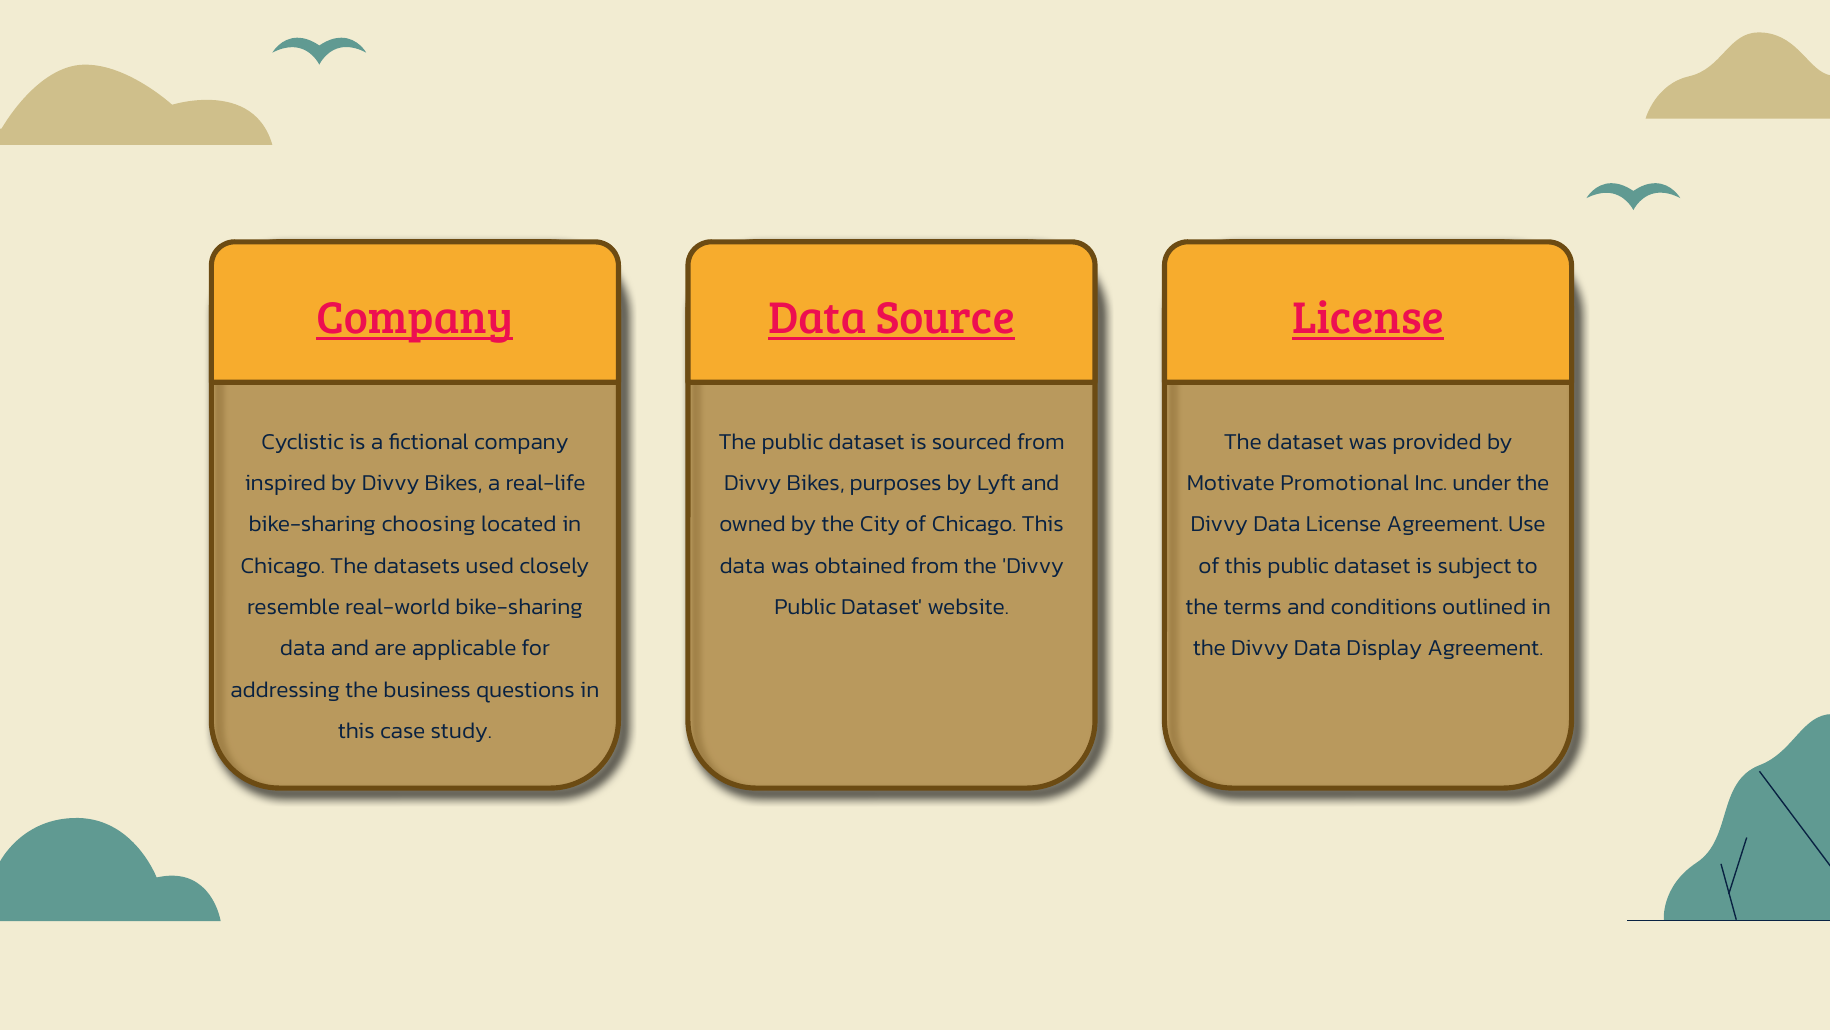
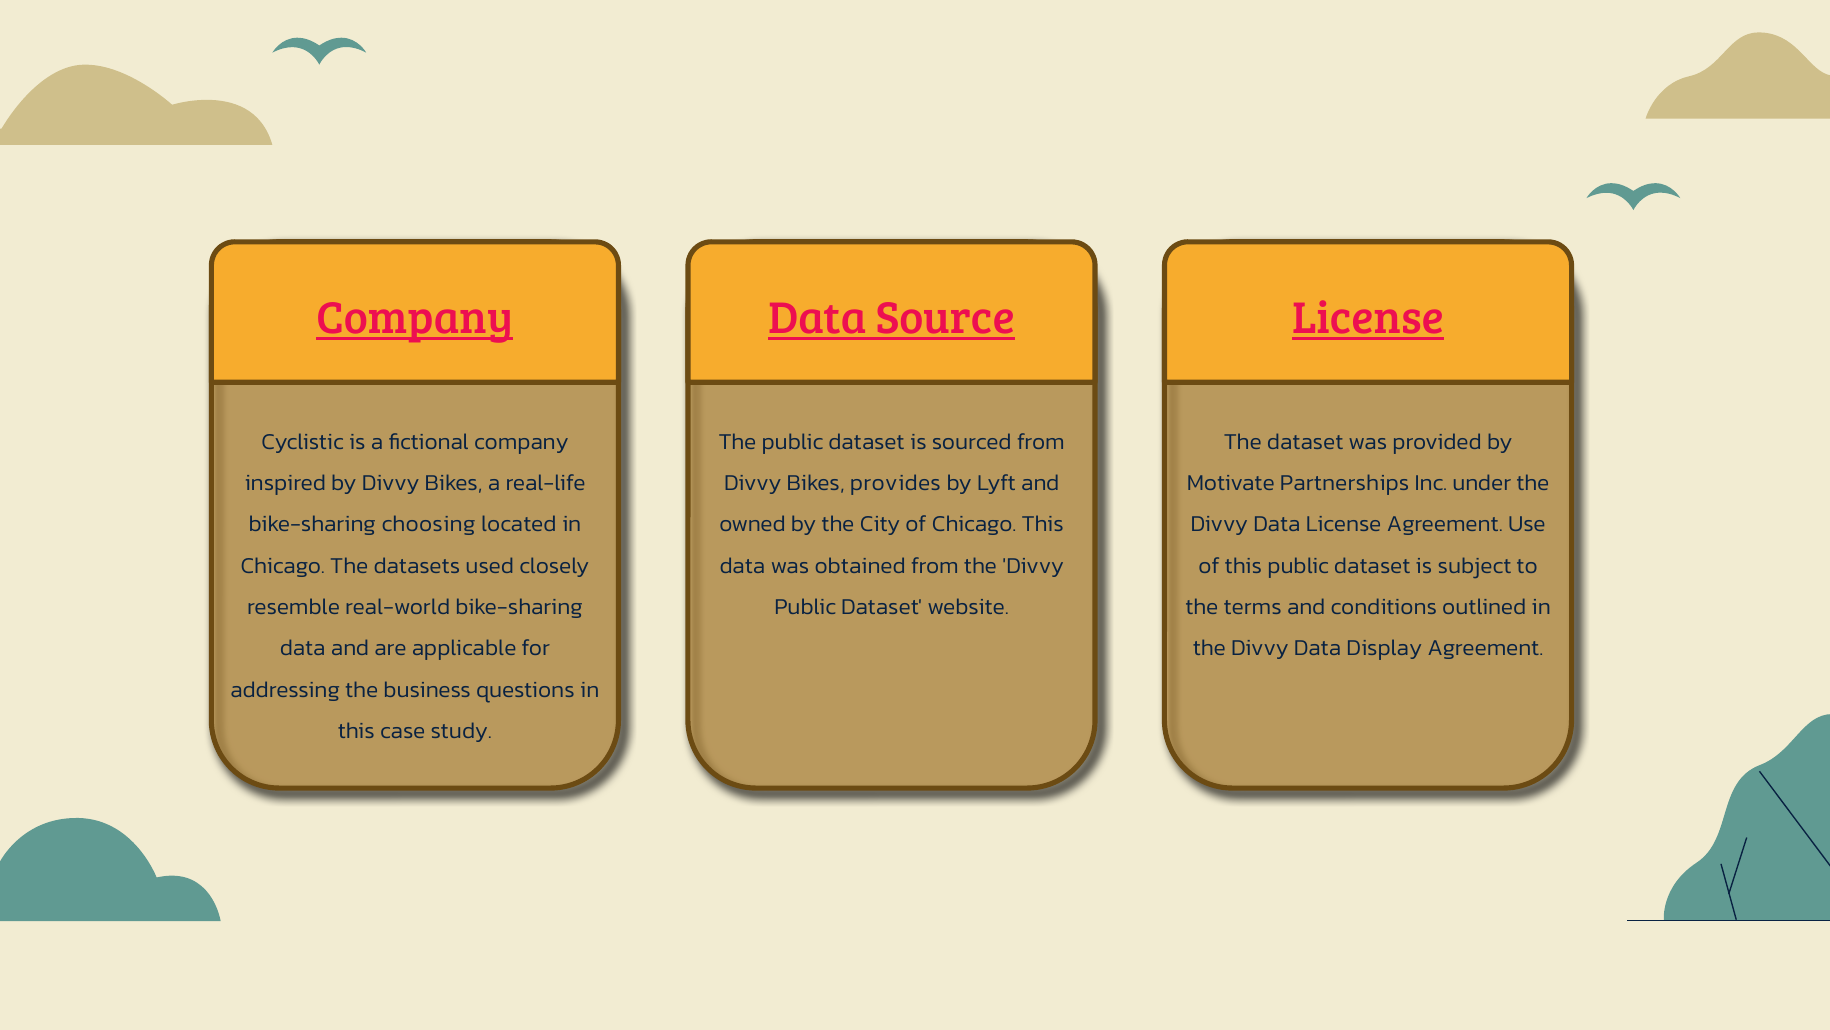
purposes: purposes -> provides
Promotional: Promotional -> Partnerships
